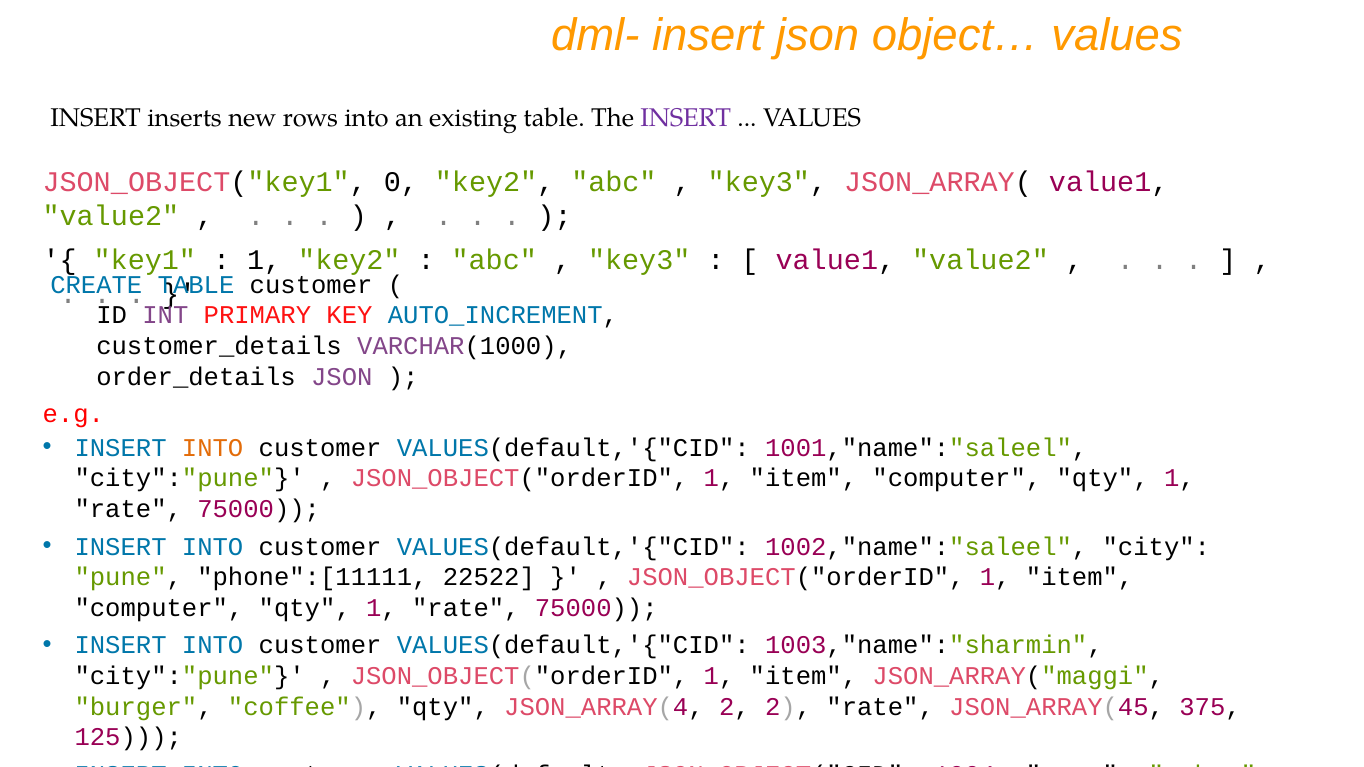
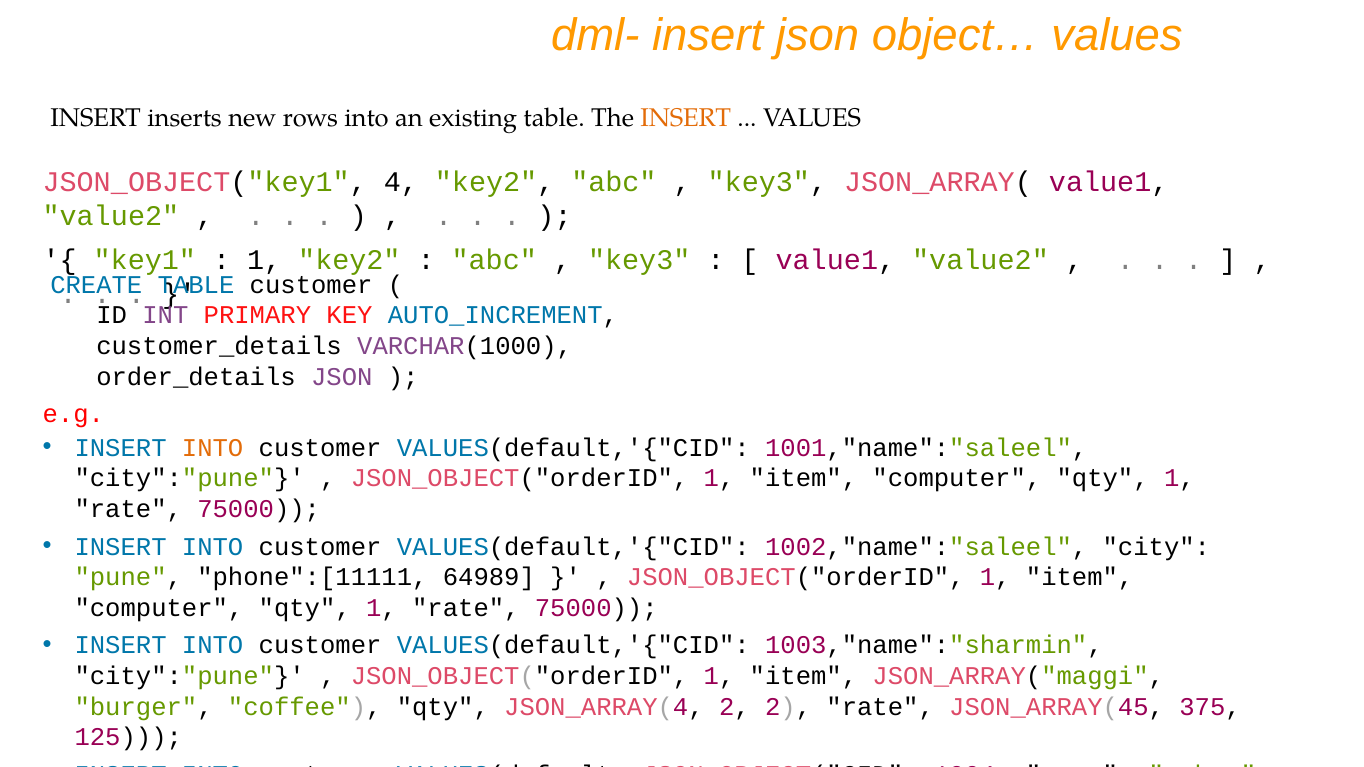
INSERT at (686, 118) colour: purple -> orange
0: 0 -> 4
22522: 22522 -> 64989
